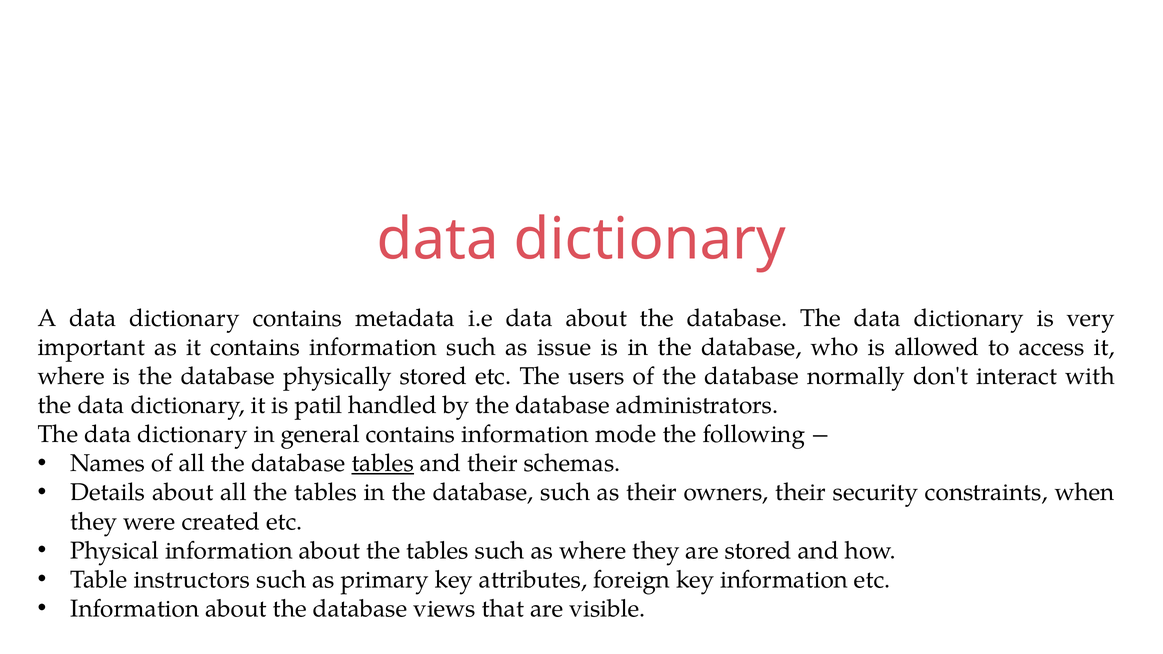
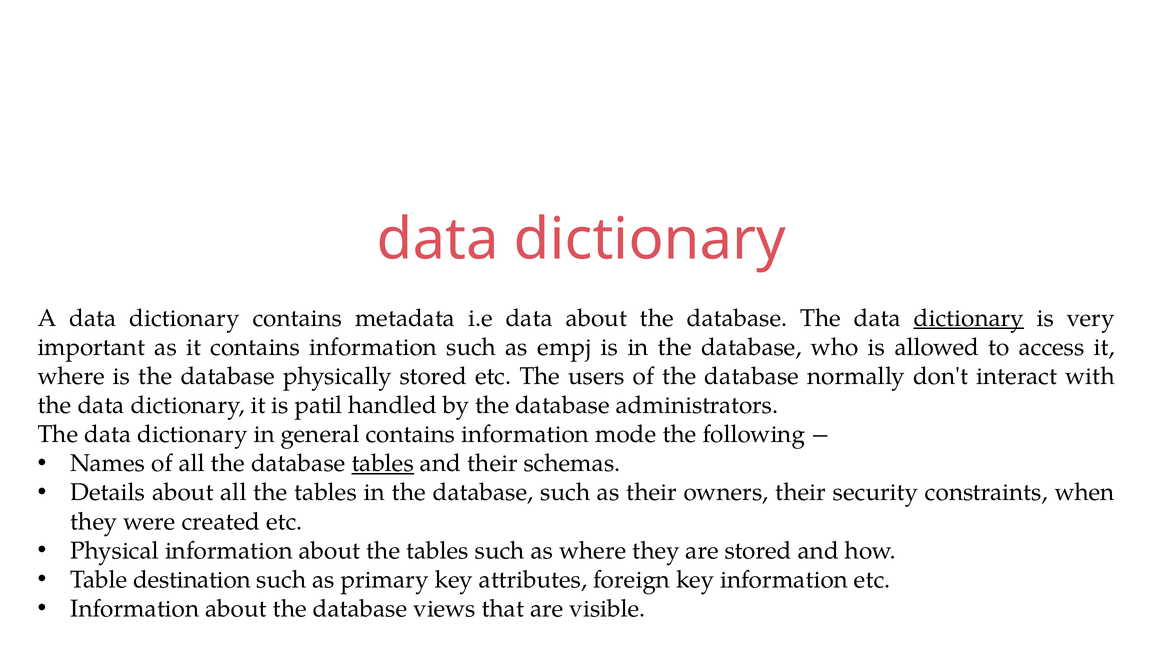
dictionary at (969, 318) underline: none -> present
issue: issue -> empj
instructors: instructors -> destination
